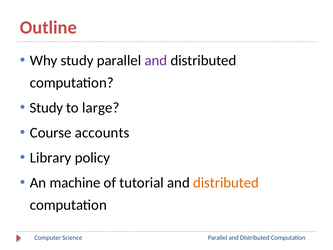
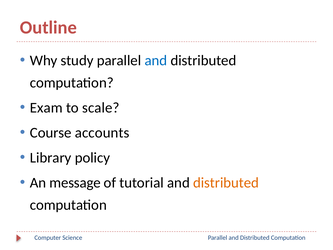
and at (156, 60) colour: purple -> blue
Study at (46, 108): Study -> Exam
large: large -> scale
machine: machine -> message
